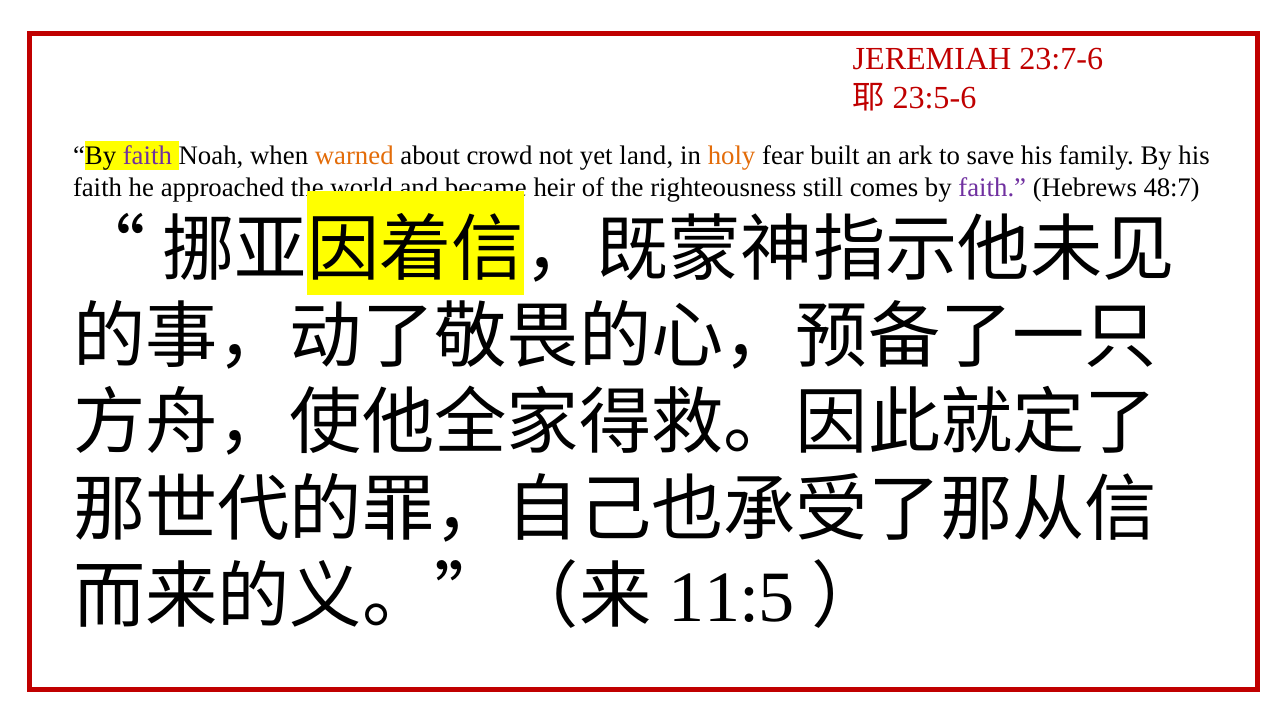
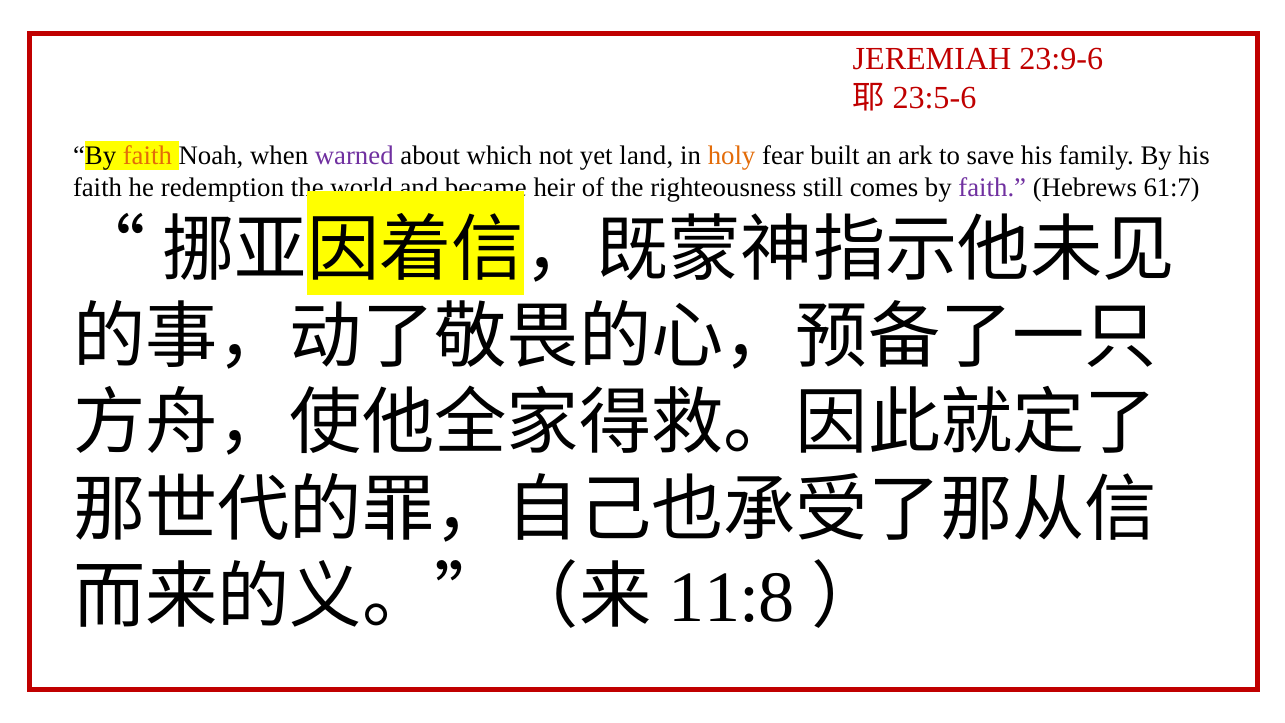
23:7-6: 23:7-6 -> 23:9-6
faith at (147, 156) colour: purple -> orange
warned colour: orange -> purple
crowd: crowd -> which
approached: approached -> redemption
48:7: 48:7 -> 61:7
11:5: 11:5 -> 11:8
